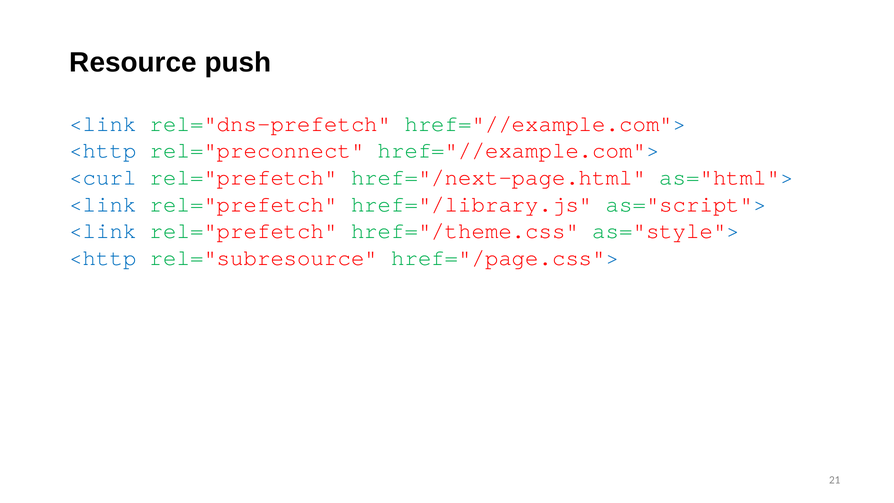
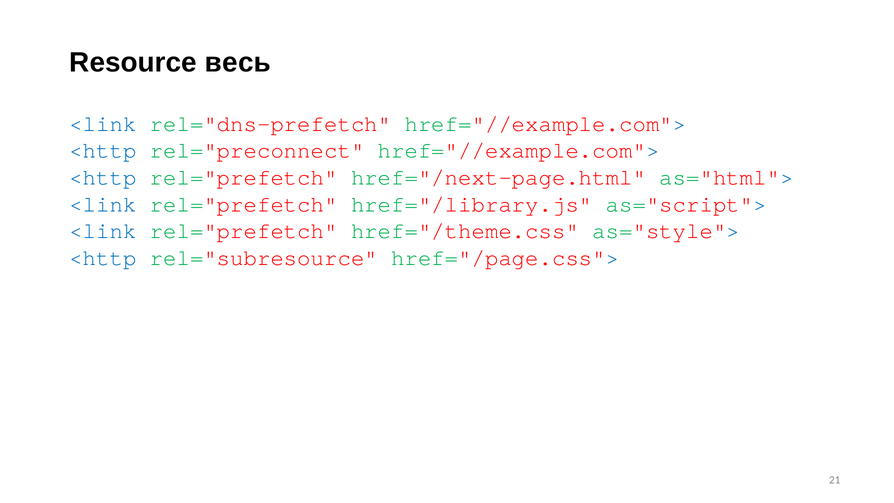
push: push -> весь
<curl at (103, 177): <curl -> <http
